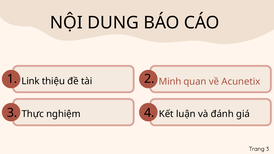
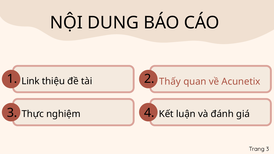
Minh: Minh -> Thấy
